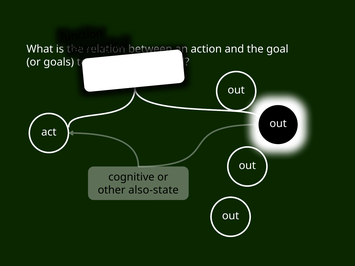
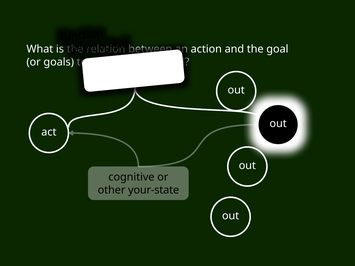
also-state: also-state -> your-state
